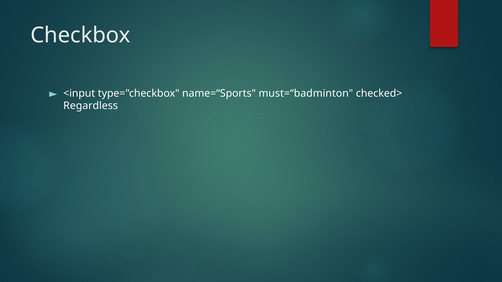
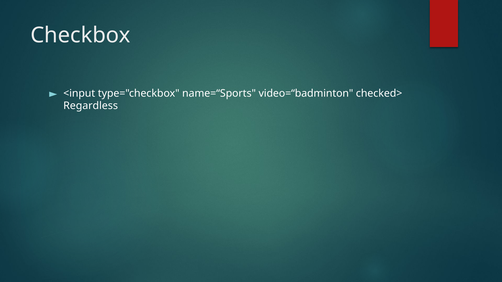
must=“badminton: must=“badminton -> video=“badminton
